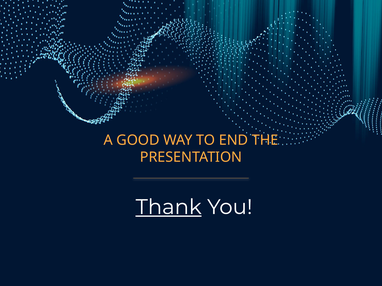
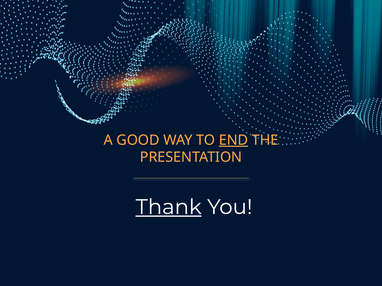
END underline: none -> present
